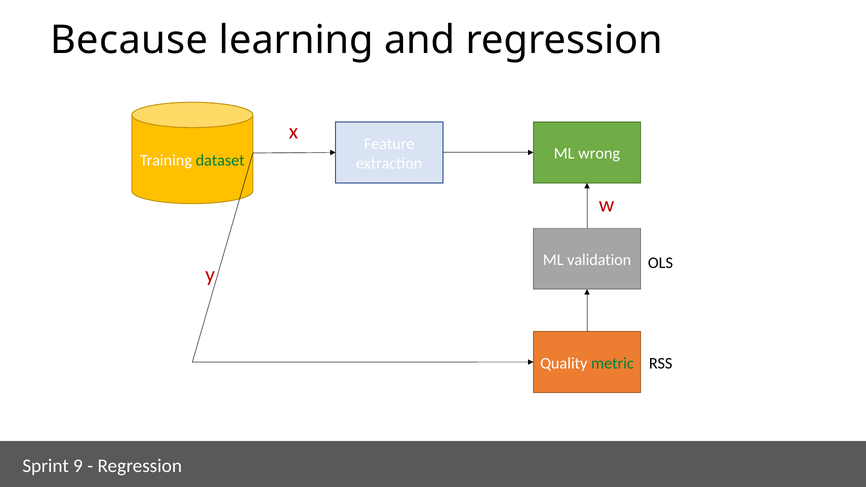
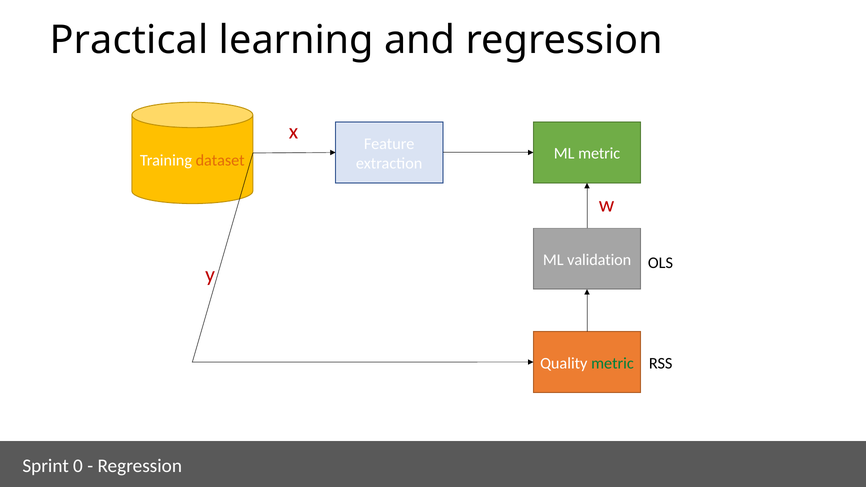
Because: Because -> Practical
ML wrong: wrong -> metric
dataset colour: green -> orange
9: 9 -> 0
